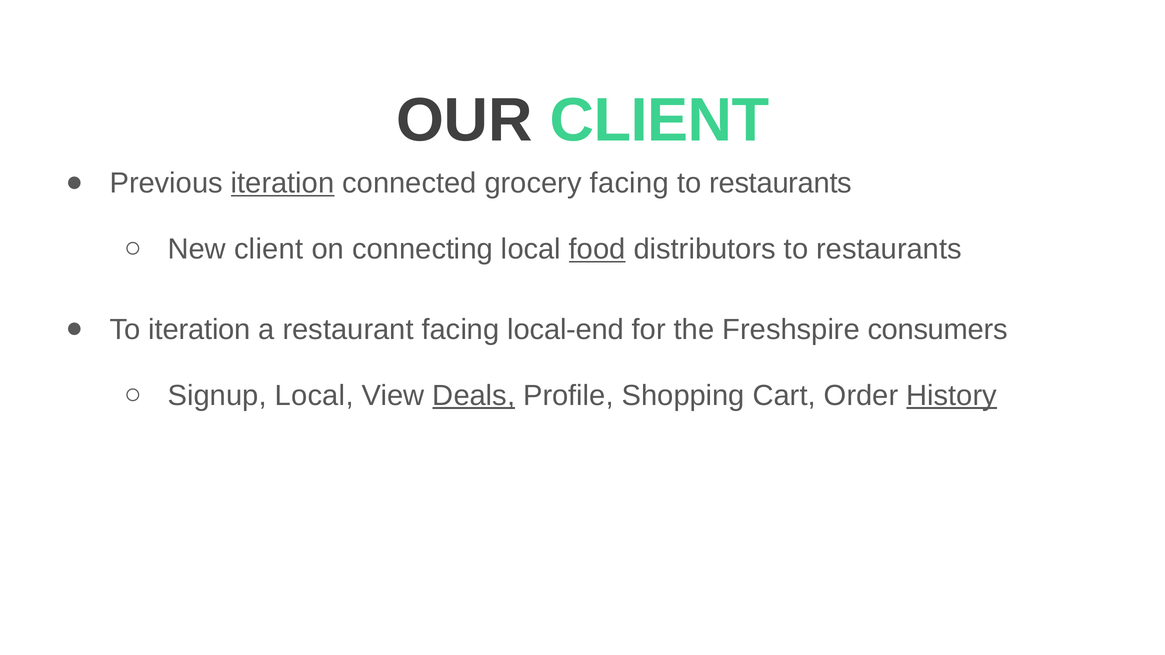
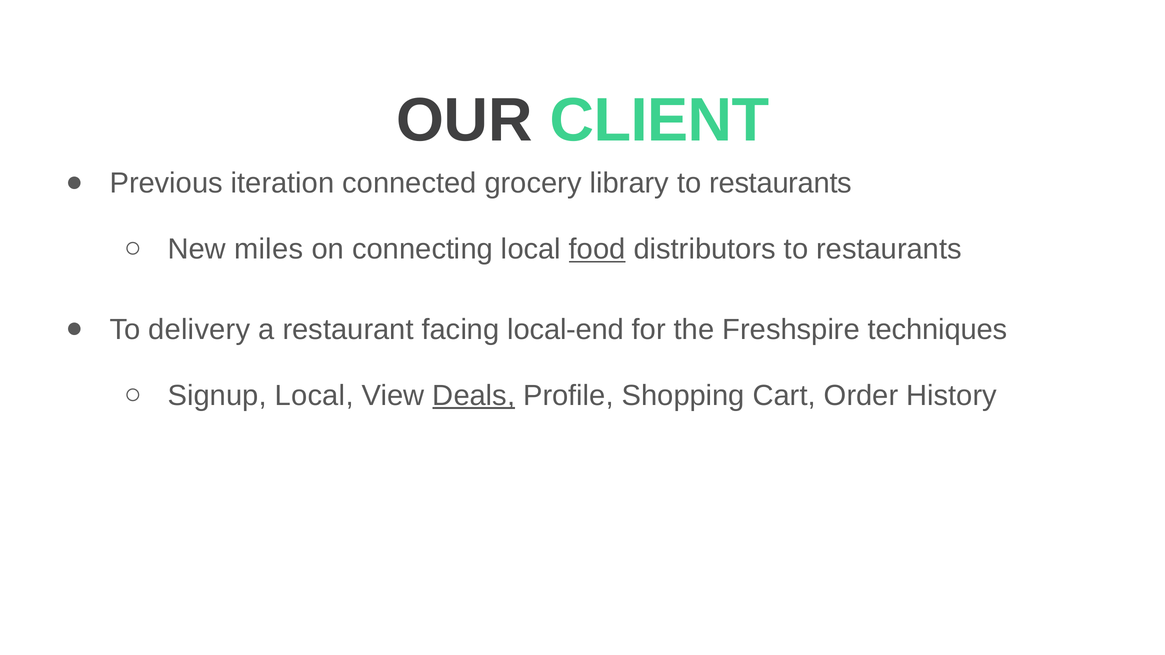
iteration at (283, 183) underline: present -> none
grocery facing: facing -> library
New client: client -> miles
To iteration: iteration -> delivery
consumers: consumers -> techniques
History underline: present -> none
